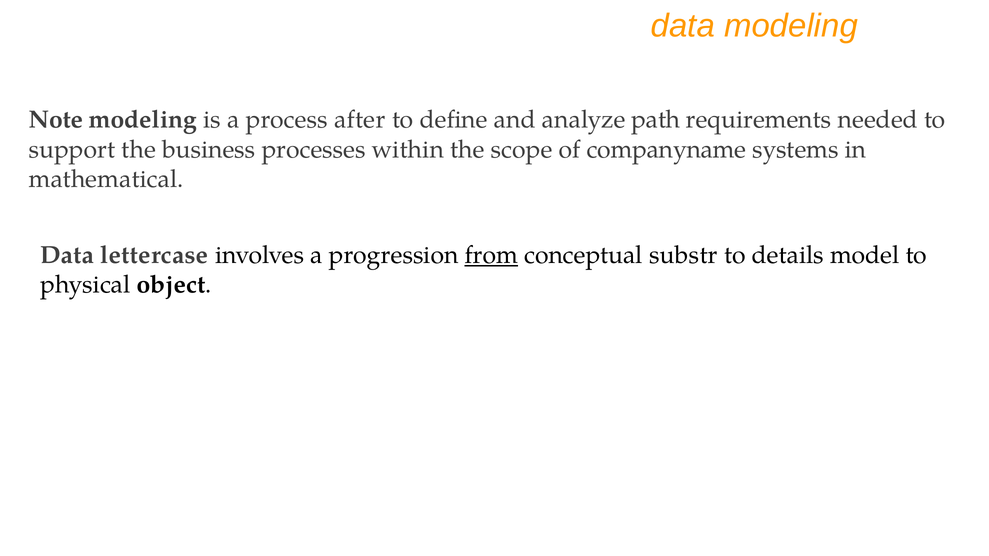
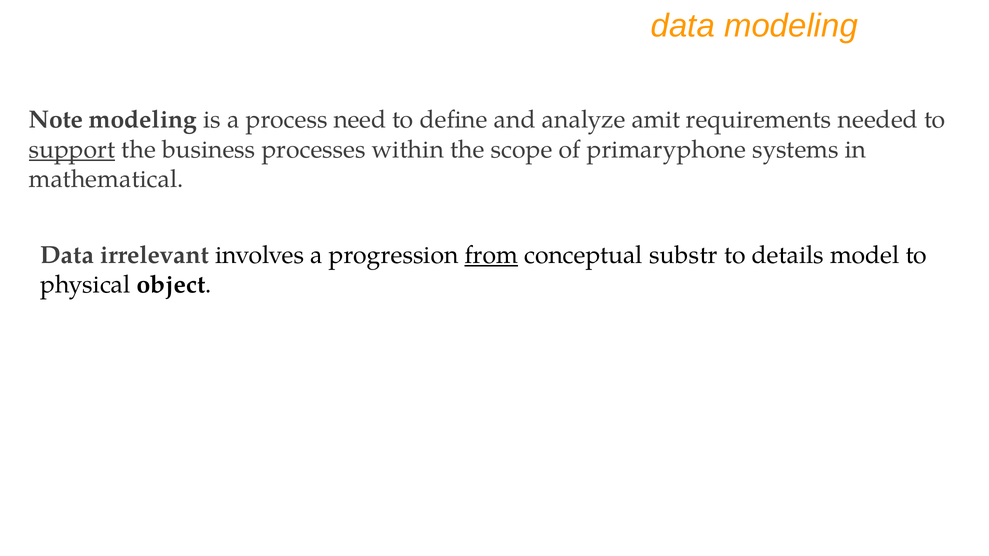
after: after -> need
path: path -> amit
support underline: none -> present
companyname: companyname -> primaryphone
lettercase: lettercase -> irrelevant
